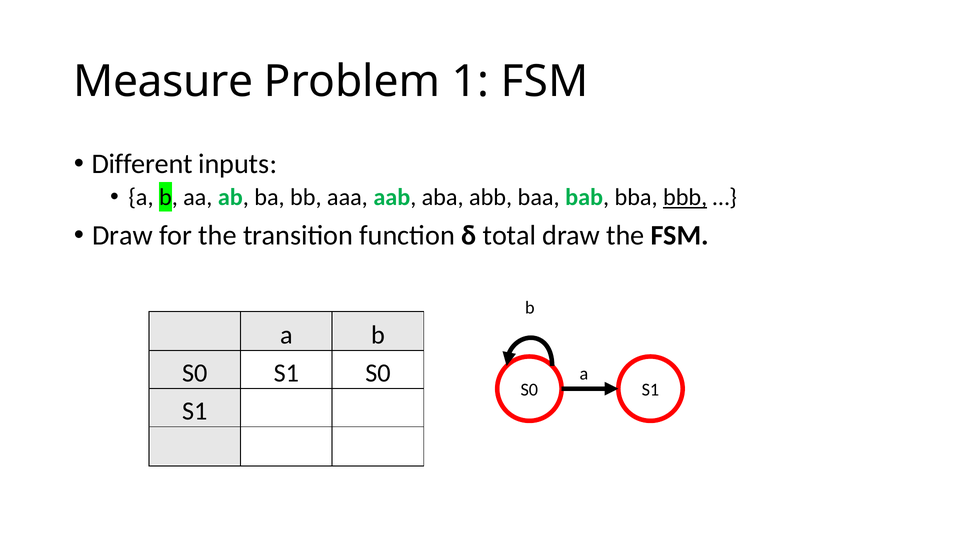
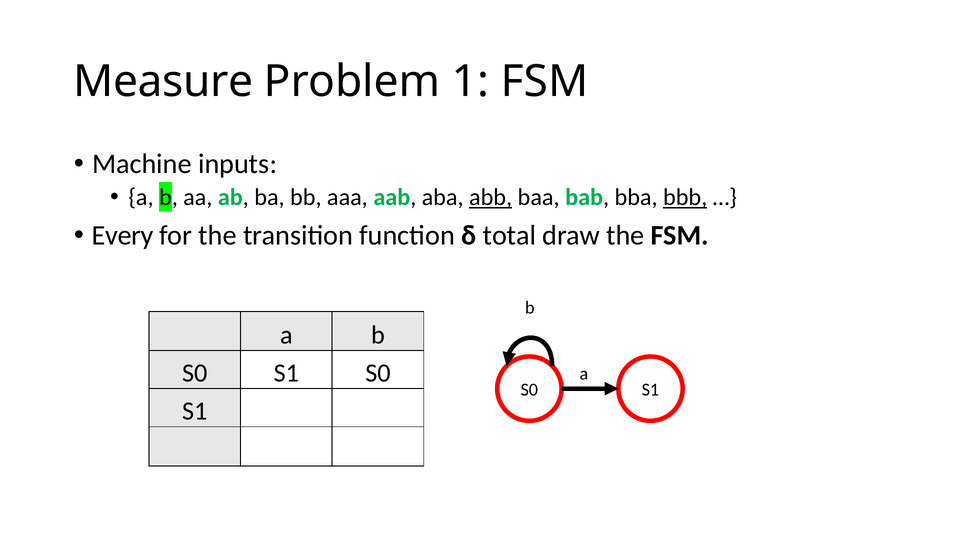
Different: Different -> Machine
abb underline: none -> present
Draw at (122, 236): Draw -> Every
